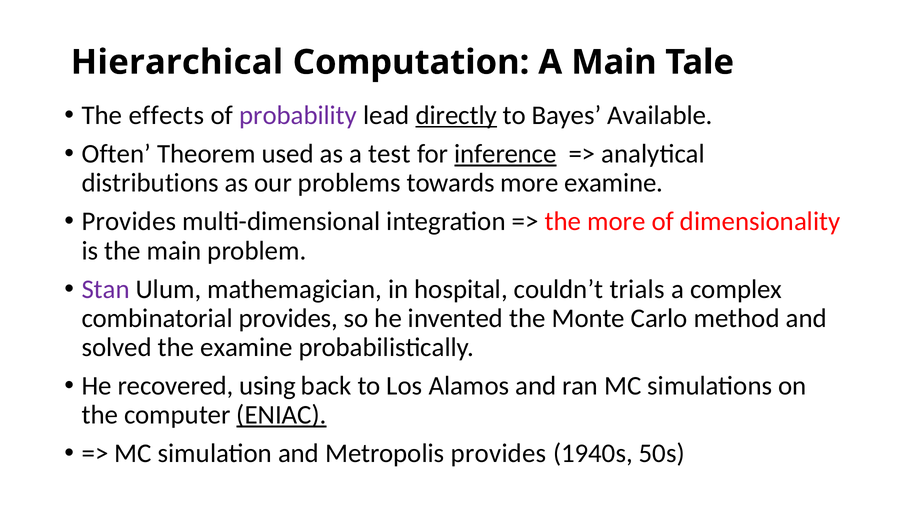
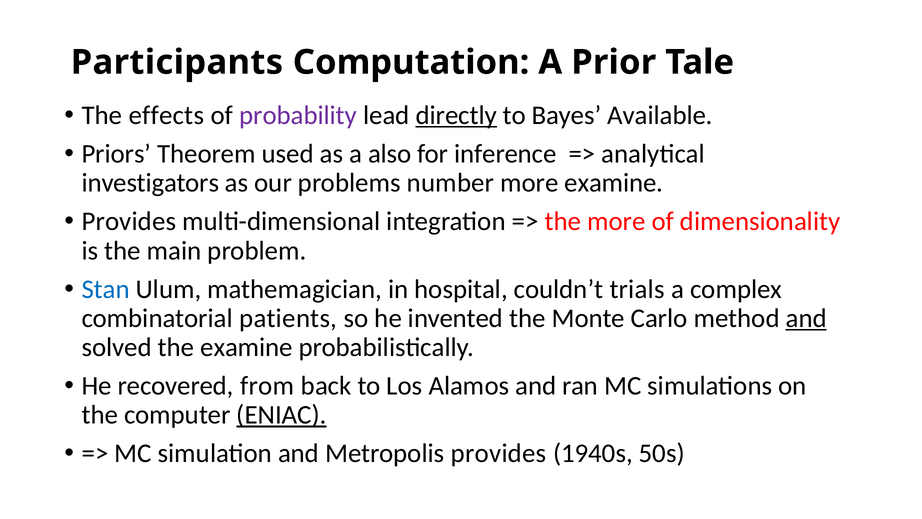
Hierarchical: Hierarchical -> Participants
A Main: Main -> Prior
Often: Often -> Priors
test: test -> also
inference underline: present -> none
distributions: distributions -> investigators
towards: towards -> number
Stan colour: purple -> blue
combinatorial provides: provides -> patients
and at (806, 318) underline: none -> present
using: using -> from
